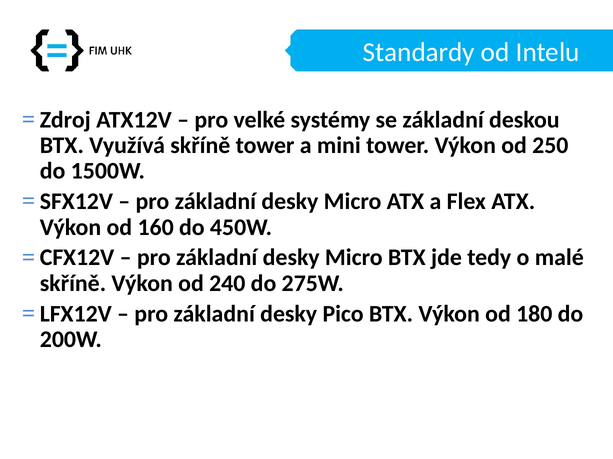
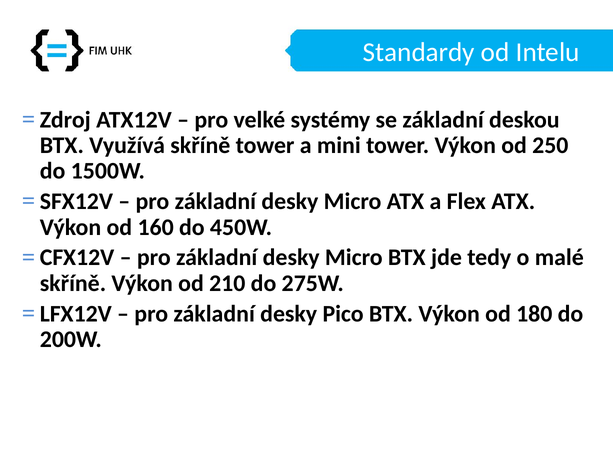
240: 240 -> 210
